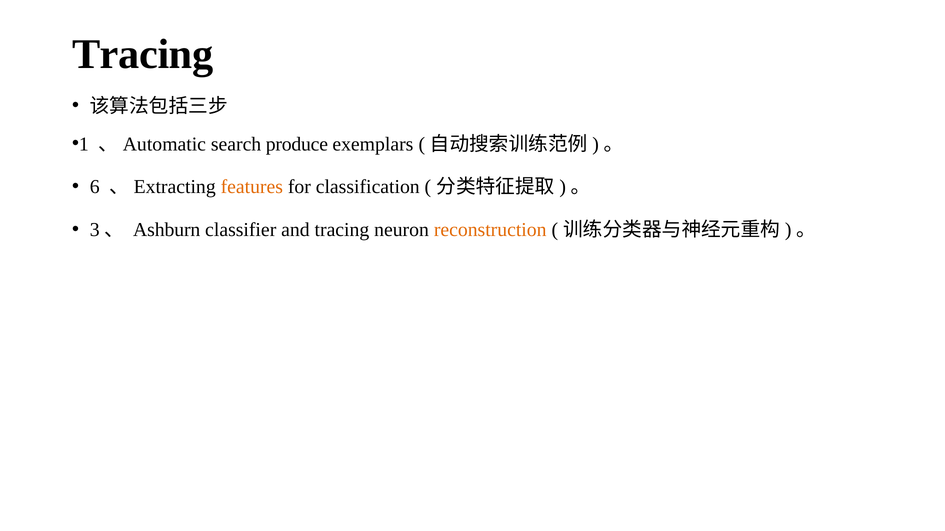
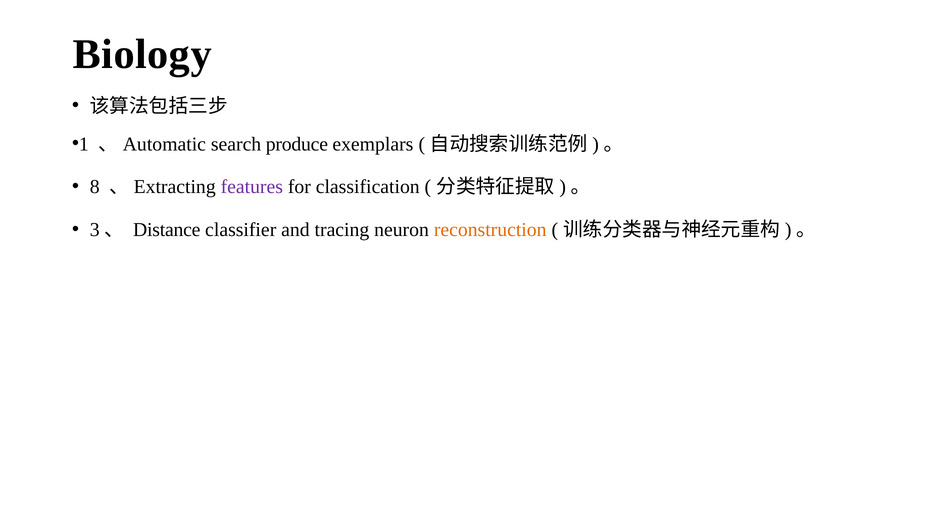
Tracing at (143, 54): Tracing -> Biology
6: 6 -> 8
features colour: orange -> purple
Ashburn: Ashburn -> Distance
